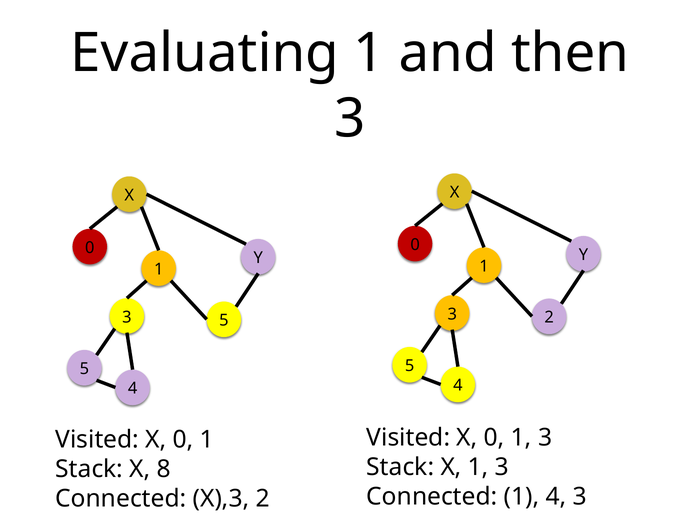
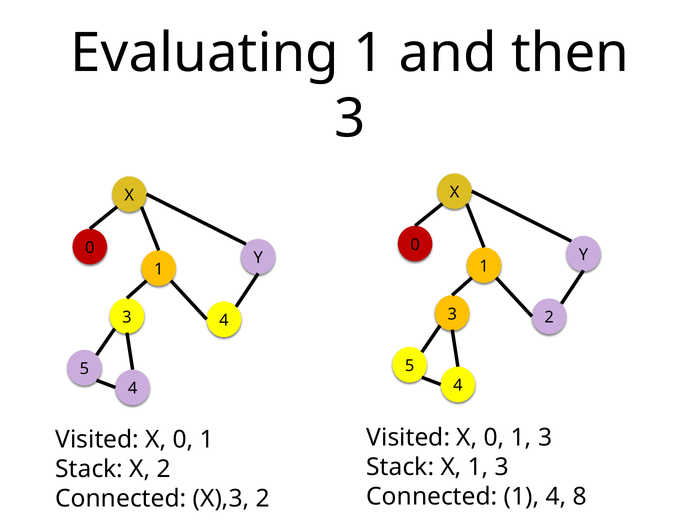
3 5: 5 -> 4
X 8: 8 -> 2
4 3: 3 -> 8
